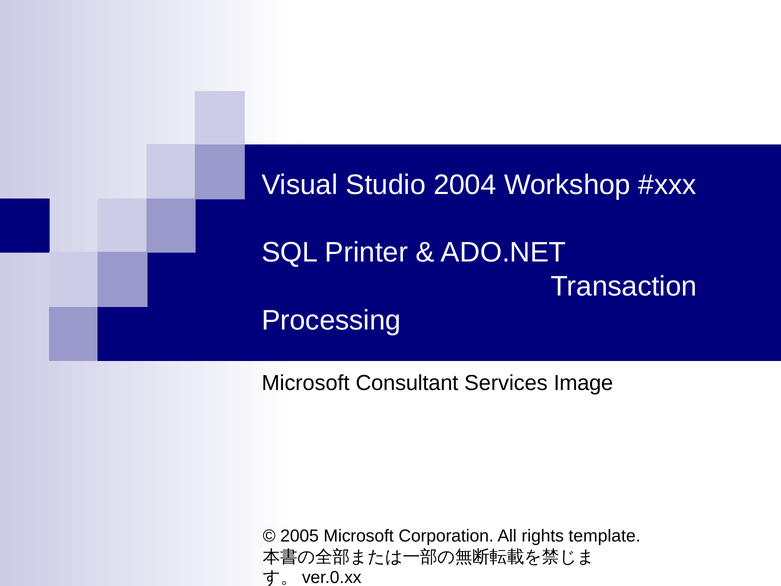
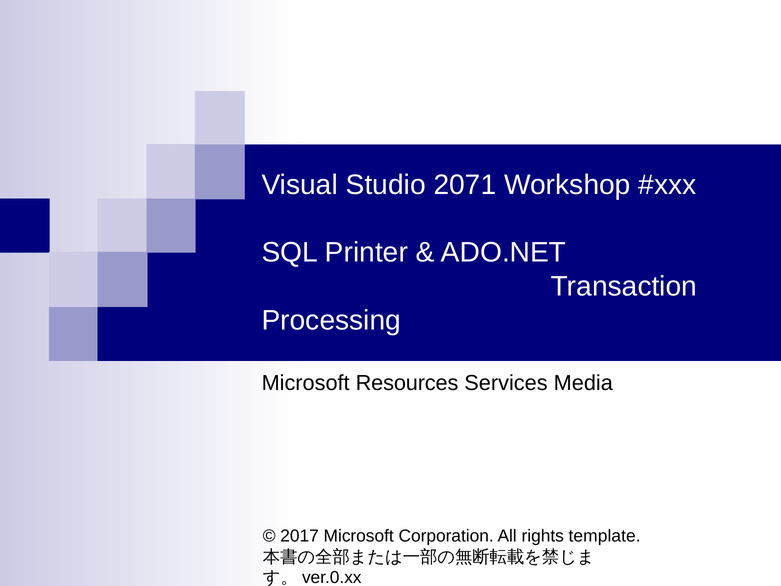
2004: 2004 -> 2071
Consultant: Consultant -> Resources
Image: Image -> Media
2005: 2005 -> 2017
